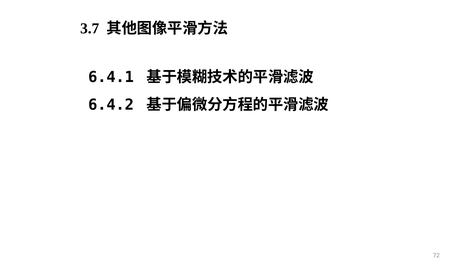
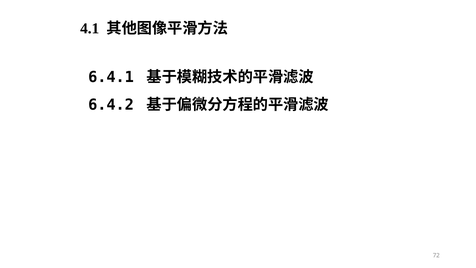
3.7: 3.7 -> 4.1
